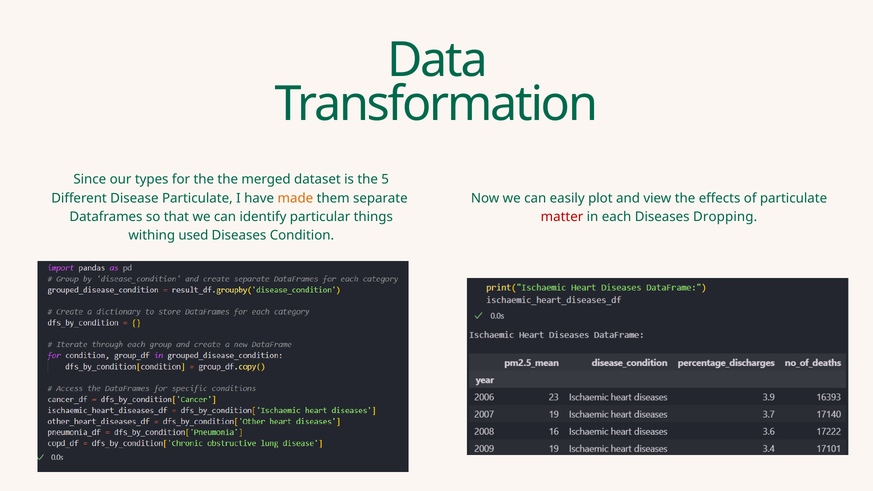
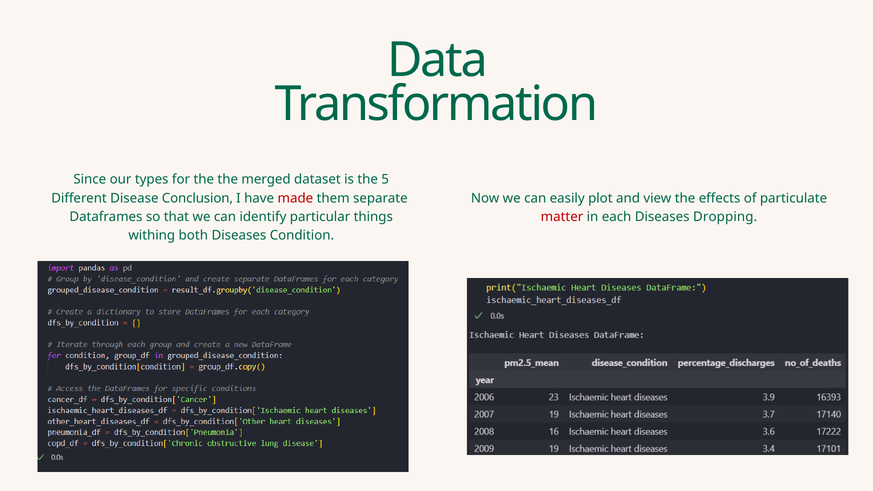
Disease Particulate: Particulate -> Conclusion
made colour: orange -> red
used: used -> both
